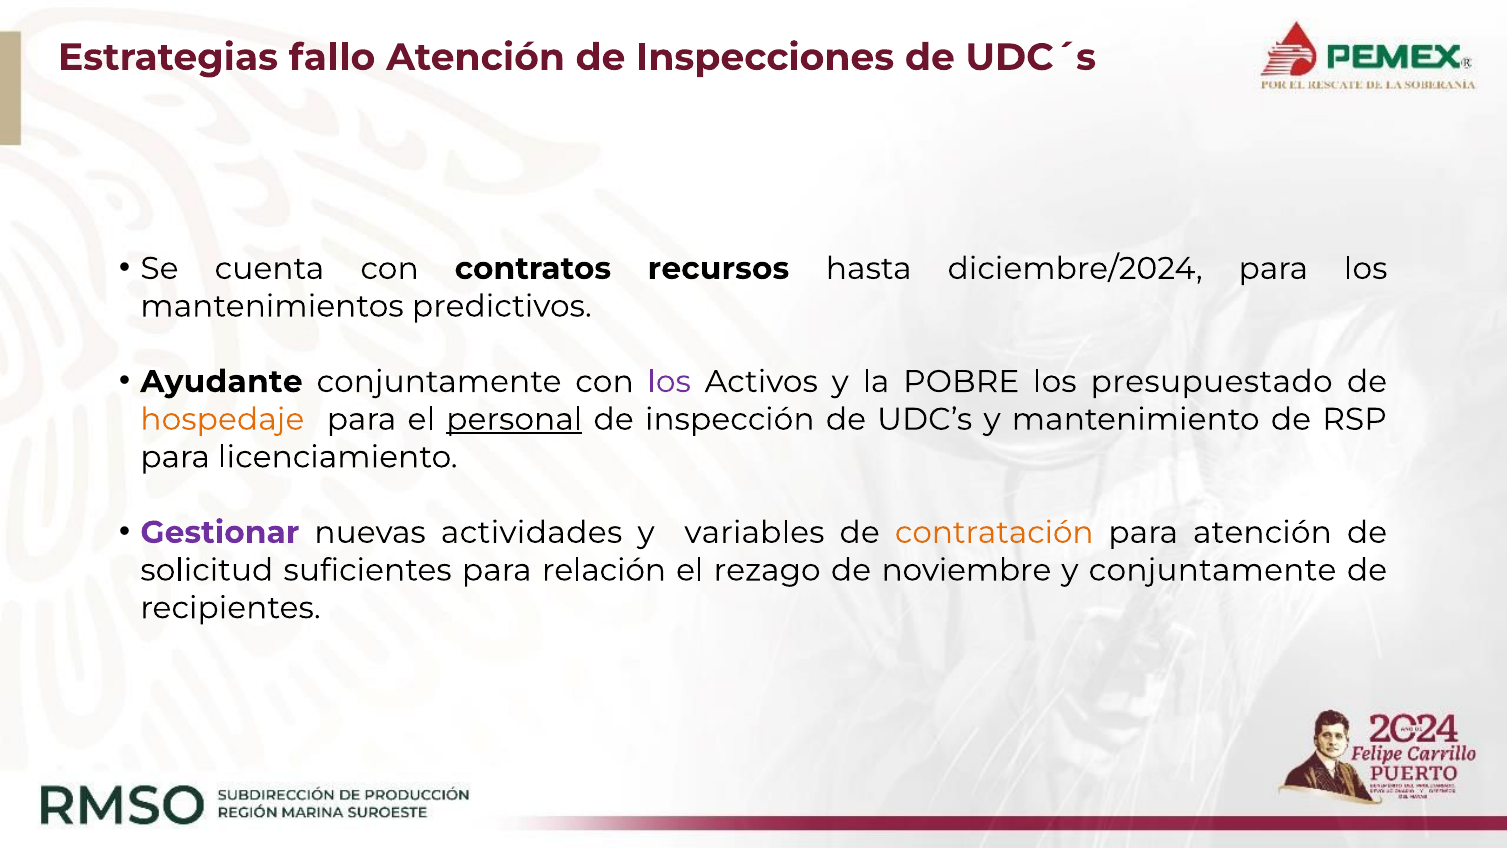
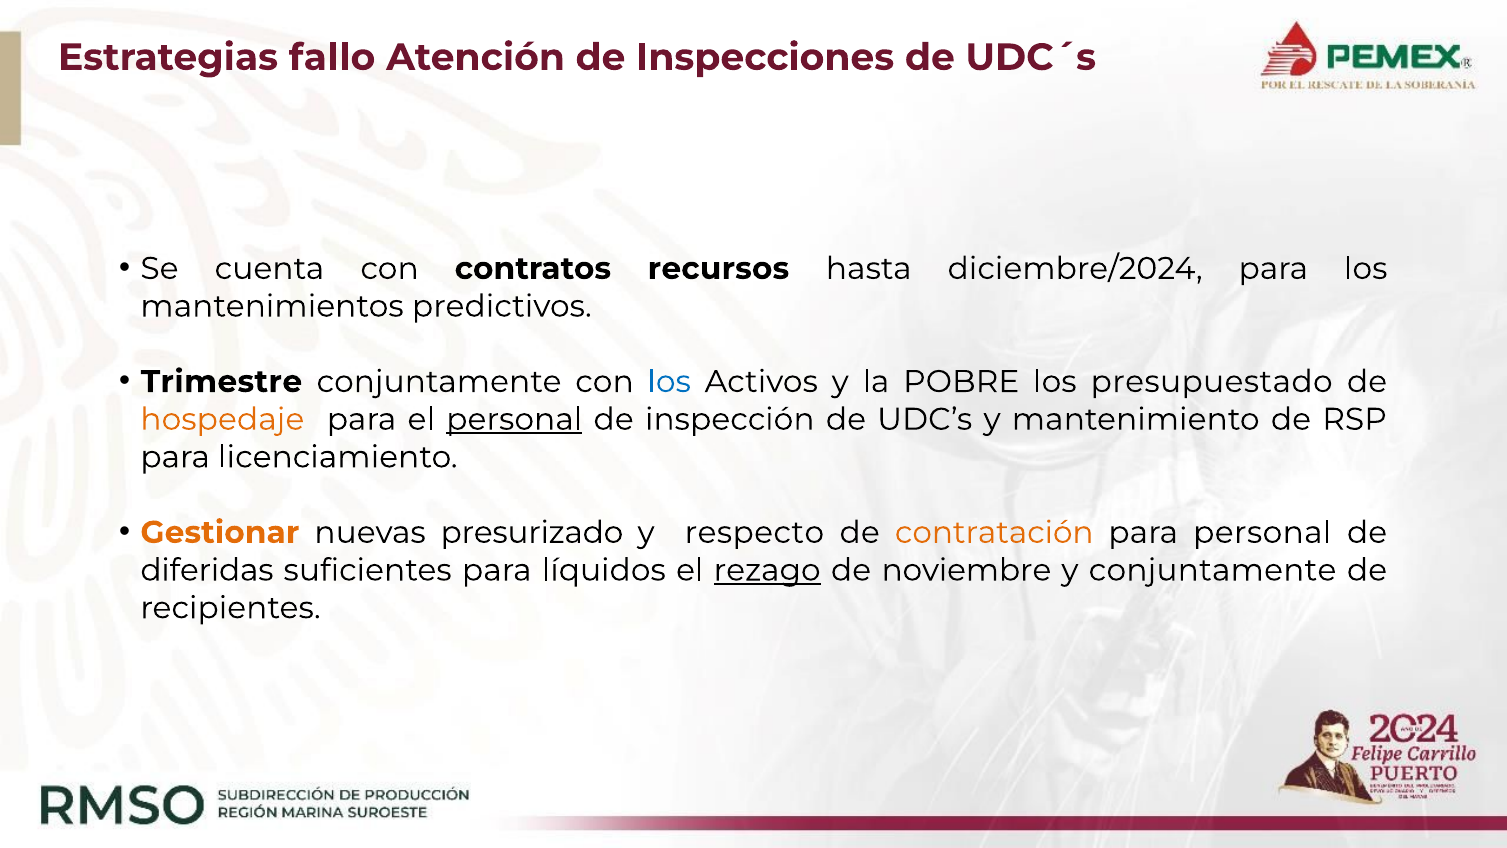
Ayudante: Ayudante -> Trimestre
los at (669, 382) colour: purple -> blue
Gestionar colour: purple -> orange
actividades: actividades -> presurizado
variables: variables -> respecto
para atención: atención -> personal
solicitud: solicitud -> diferidas
relación: relación -> líquidos
rezago underline: none -> present
